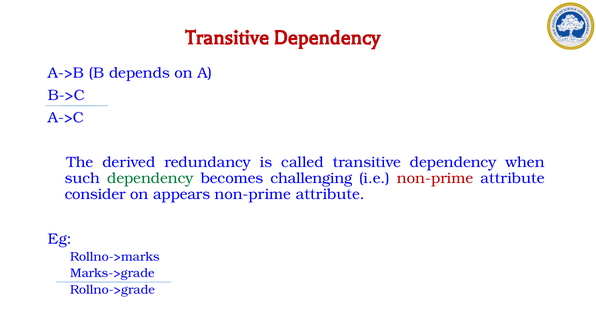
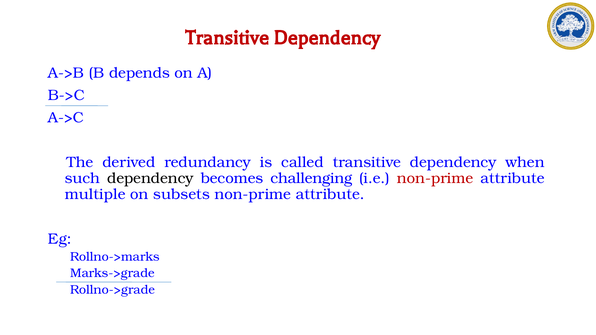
dependency at (150, 178) colour: green -> black
consider: consider -> multiple
appears: appears -> subsets
